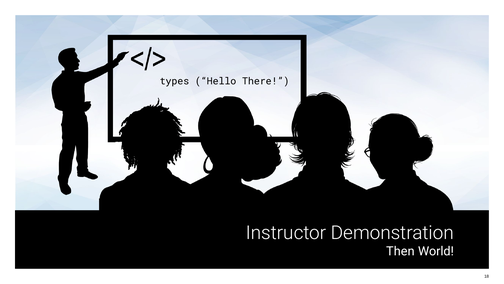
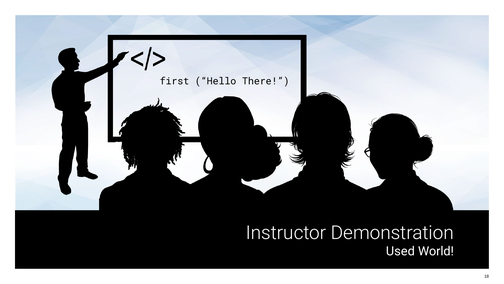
types: types -> first
Then: Then -> Used
